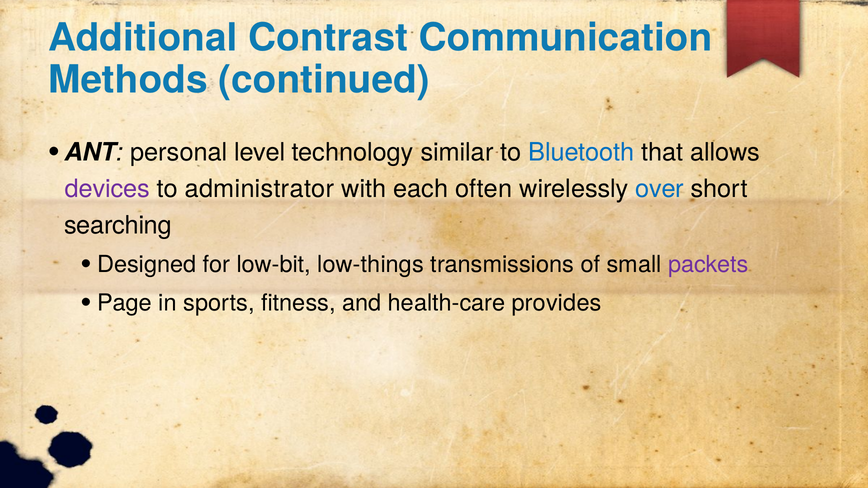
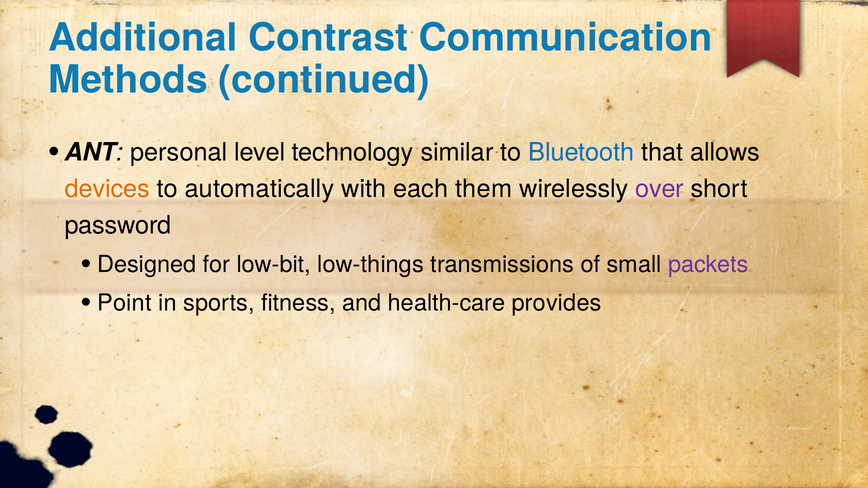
devices colour: purple -> orange
administrator: administrator -> automatically
often: often -> them
over colour: blue -> purple
searching: searching -> password
Page: Page -> Point
